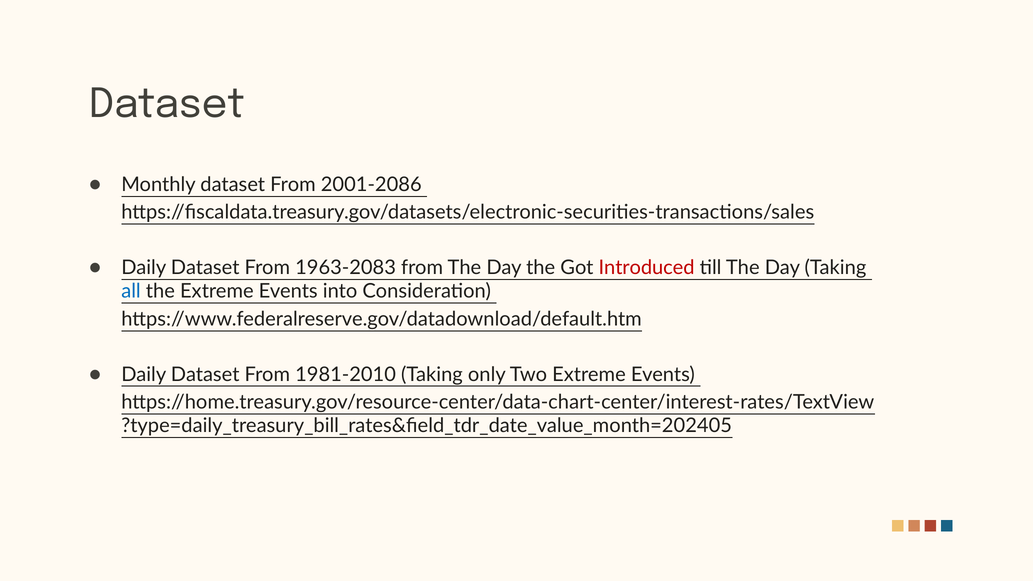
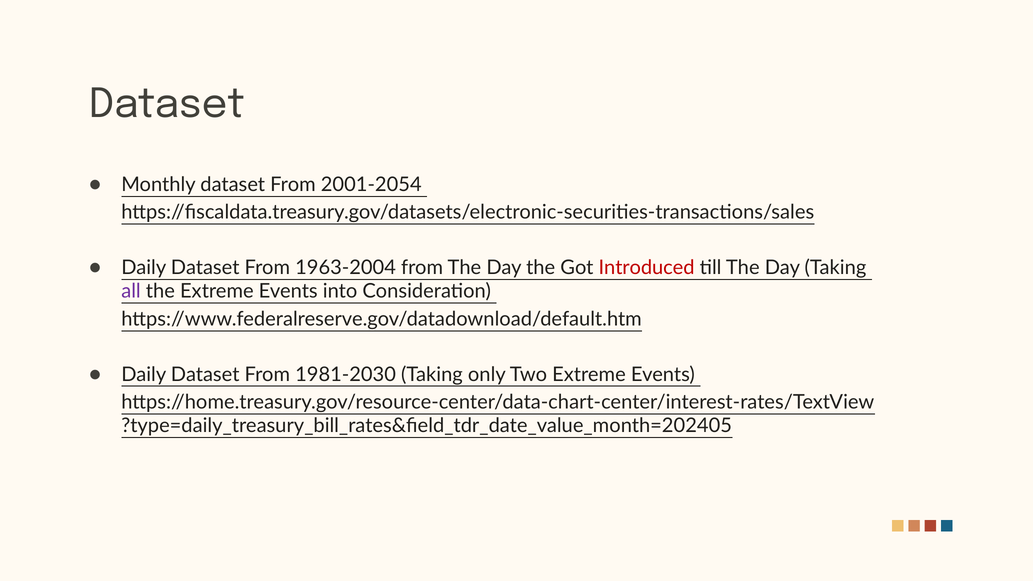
2001-2086: 2001-2086 -> 2001-2054
1963-2083: 1963-2083 -> 1963-2004
all colour: blue -> purple
1981-2010: 1981-2010 -> 1981-2030
